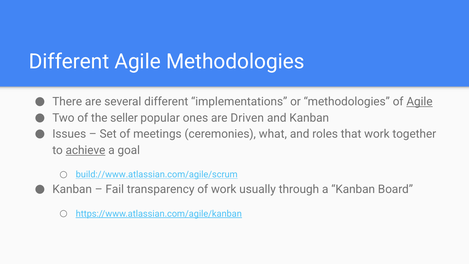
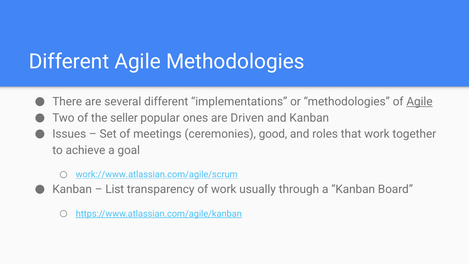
what: what -> good
achieve underline: present -> none
build://www.atlassian.com/agile/scrum: build://www.atlassian.com/agile/scrum -> work://www.atlassian.com/agile/scrum
Fail: Fail -> List
